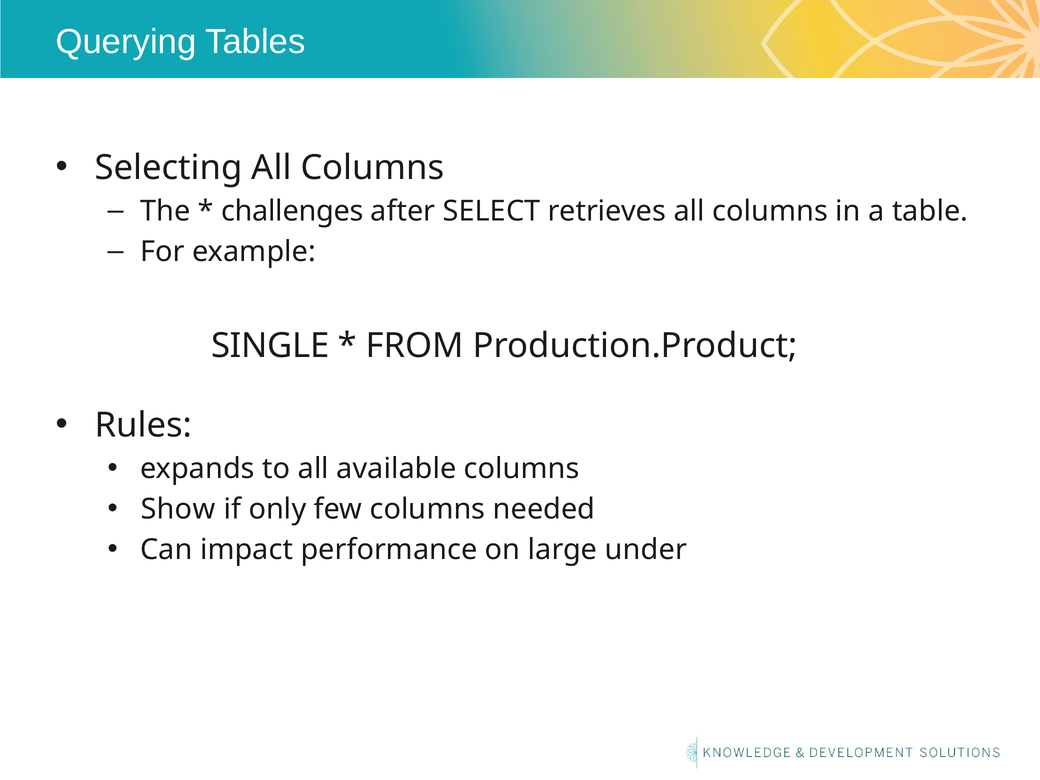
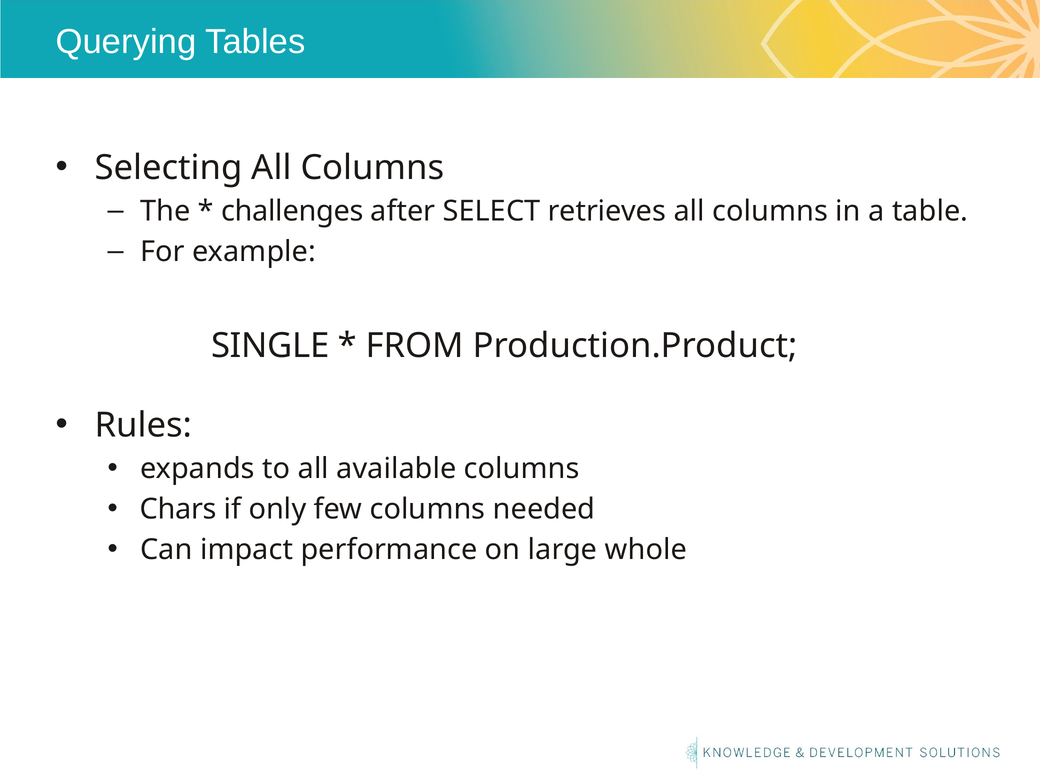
Show: Show -> Chars
under: under -> whole
